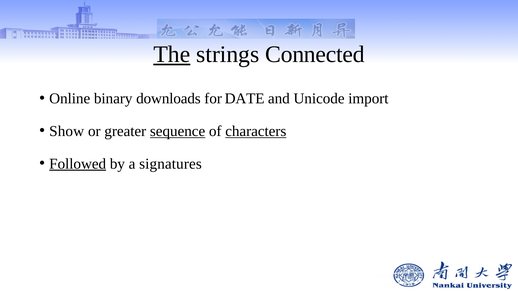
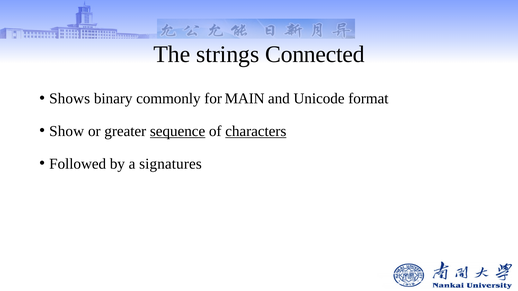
The underline: present -> none
Online: Online -> Shows
downloads: downloads -> commonly
DATE: DATE -> MAIN
import: import -> format
Followed underline: present -> none
